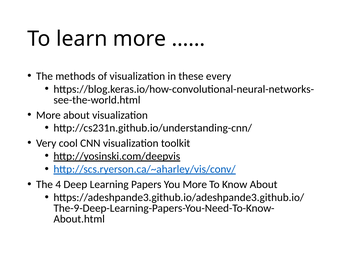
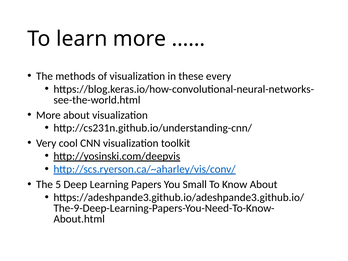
4: 4 -> 5
You More: More -> Small
